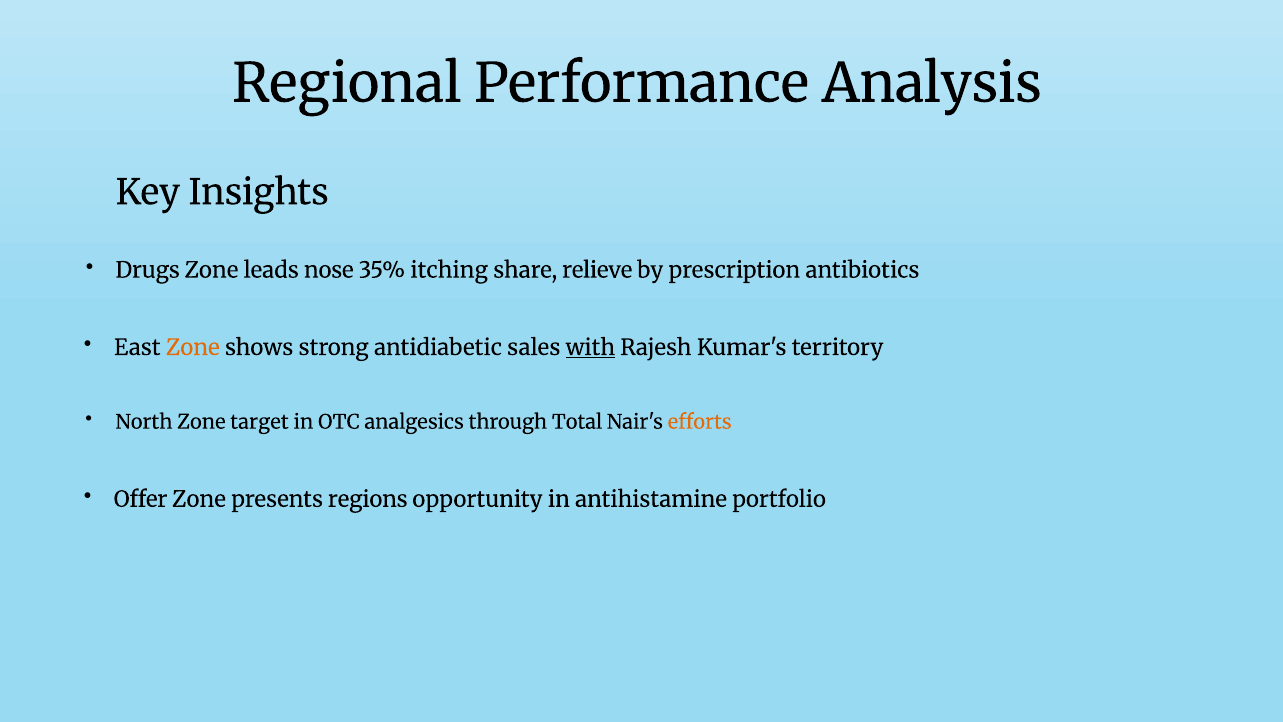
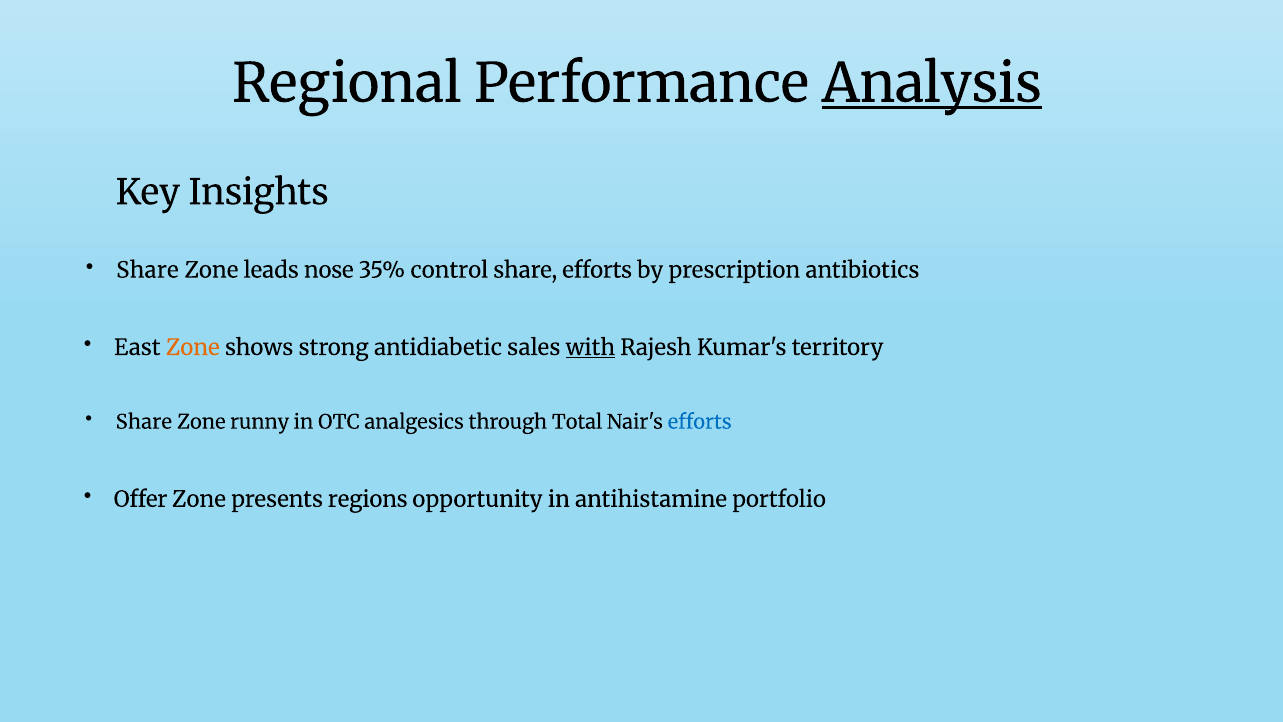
Analysis underline: none -> present
Drugs at (148, 270): Drugs -> Share
itching: itching -> control
share relieve: relieve -> efforts
North at (144, 422): North -> Share
target: target -> runny
efforts at (700, 422) colour: orange -> blue
